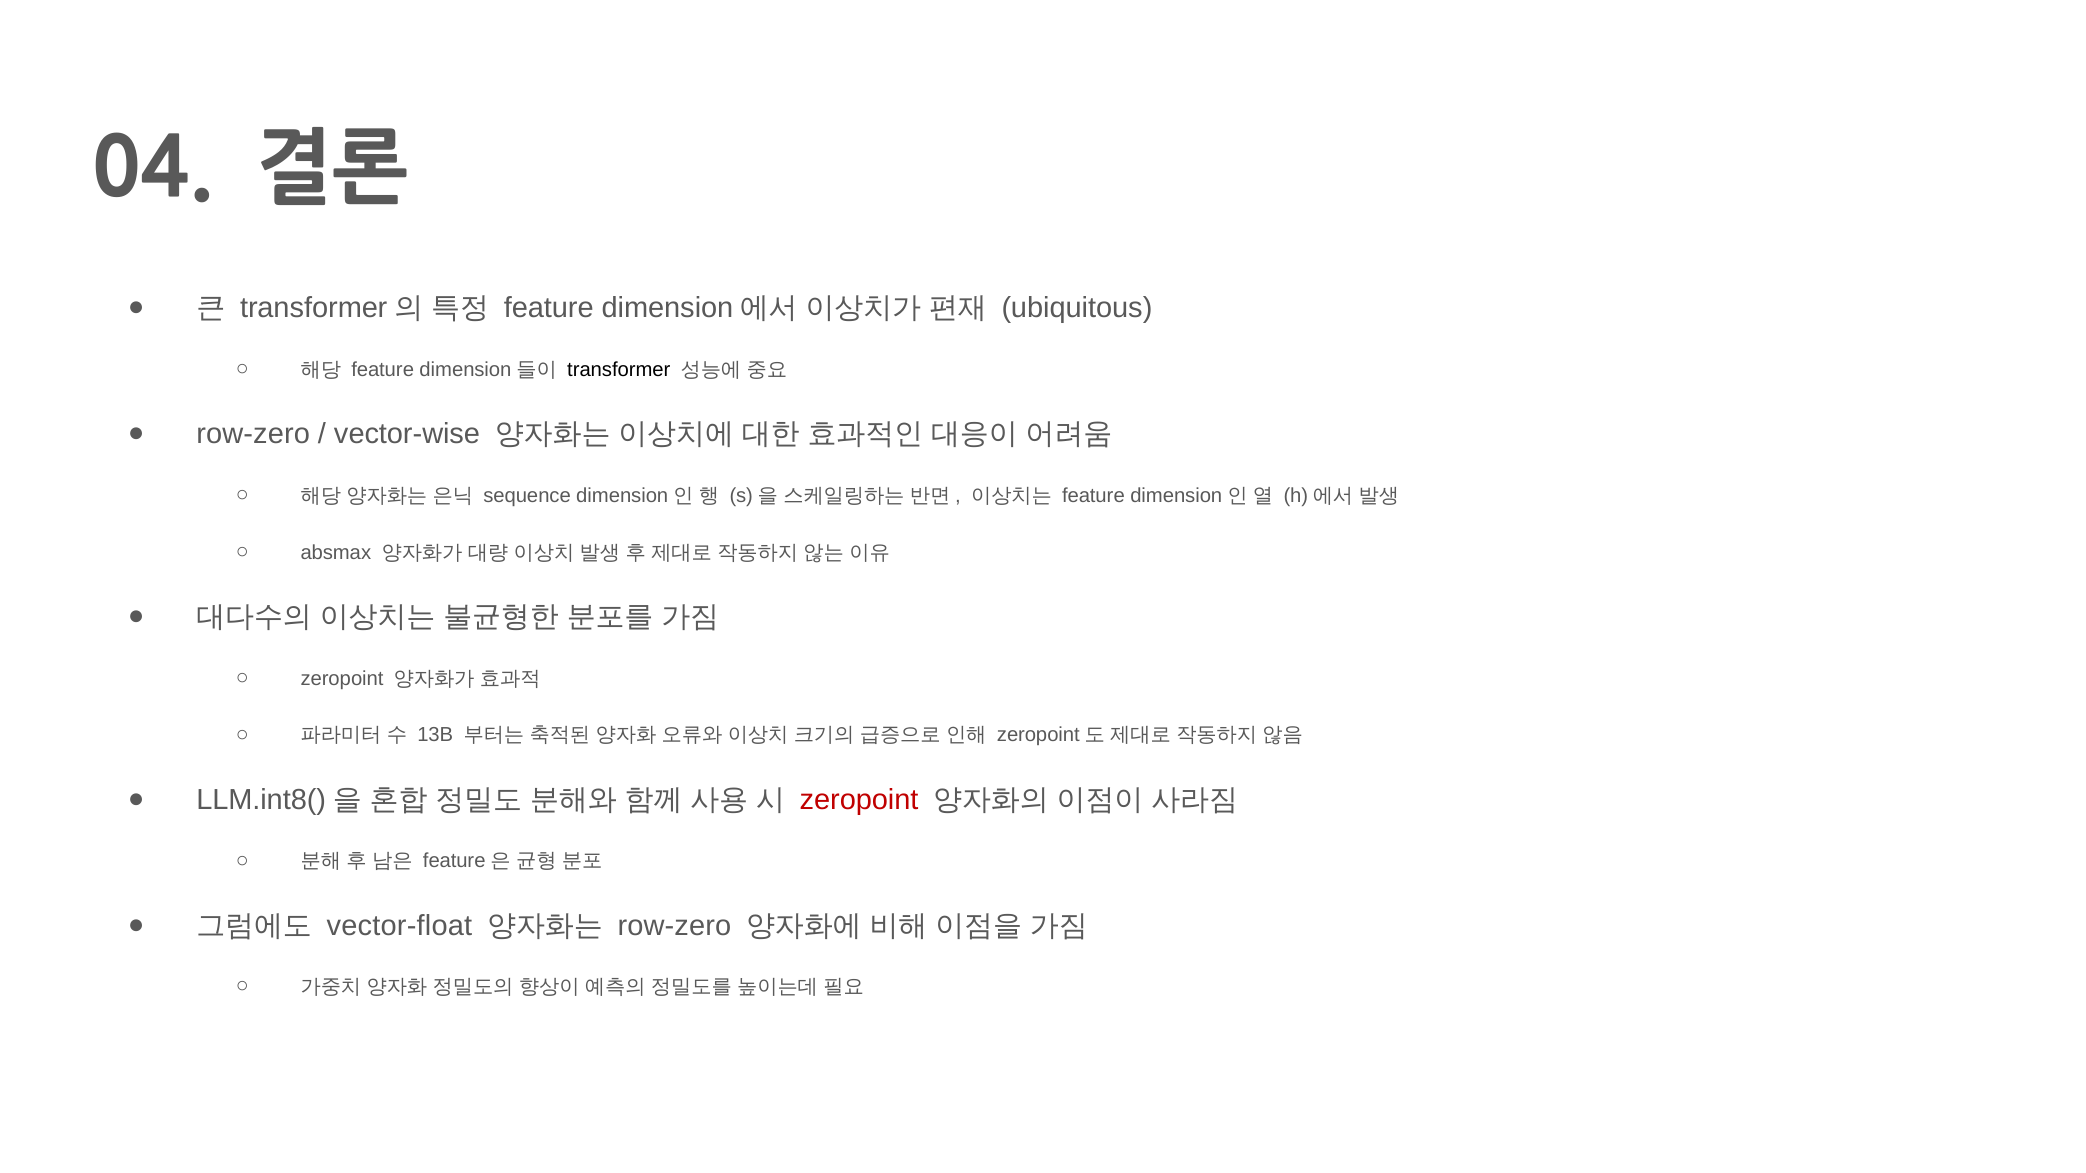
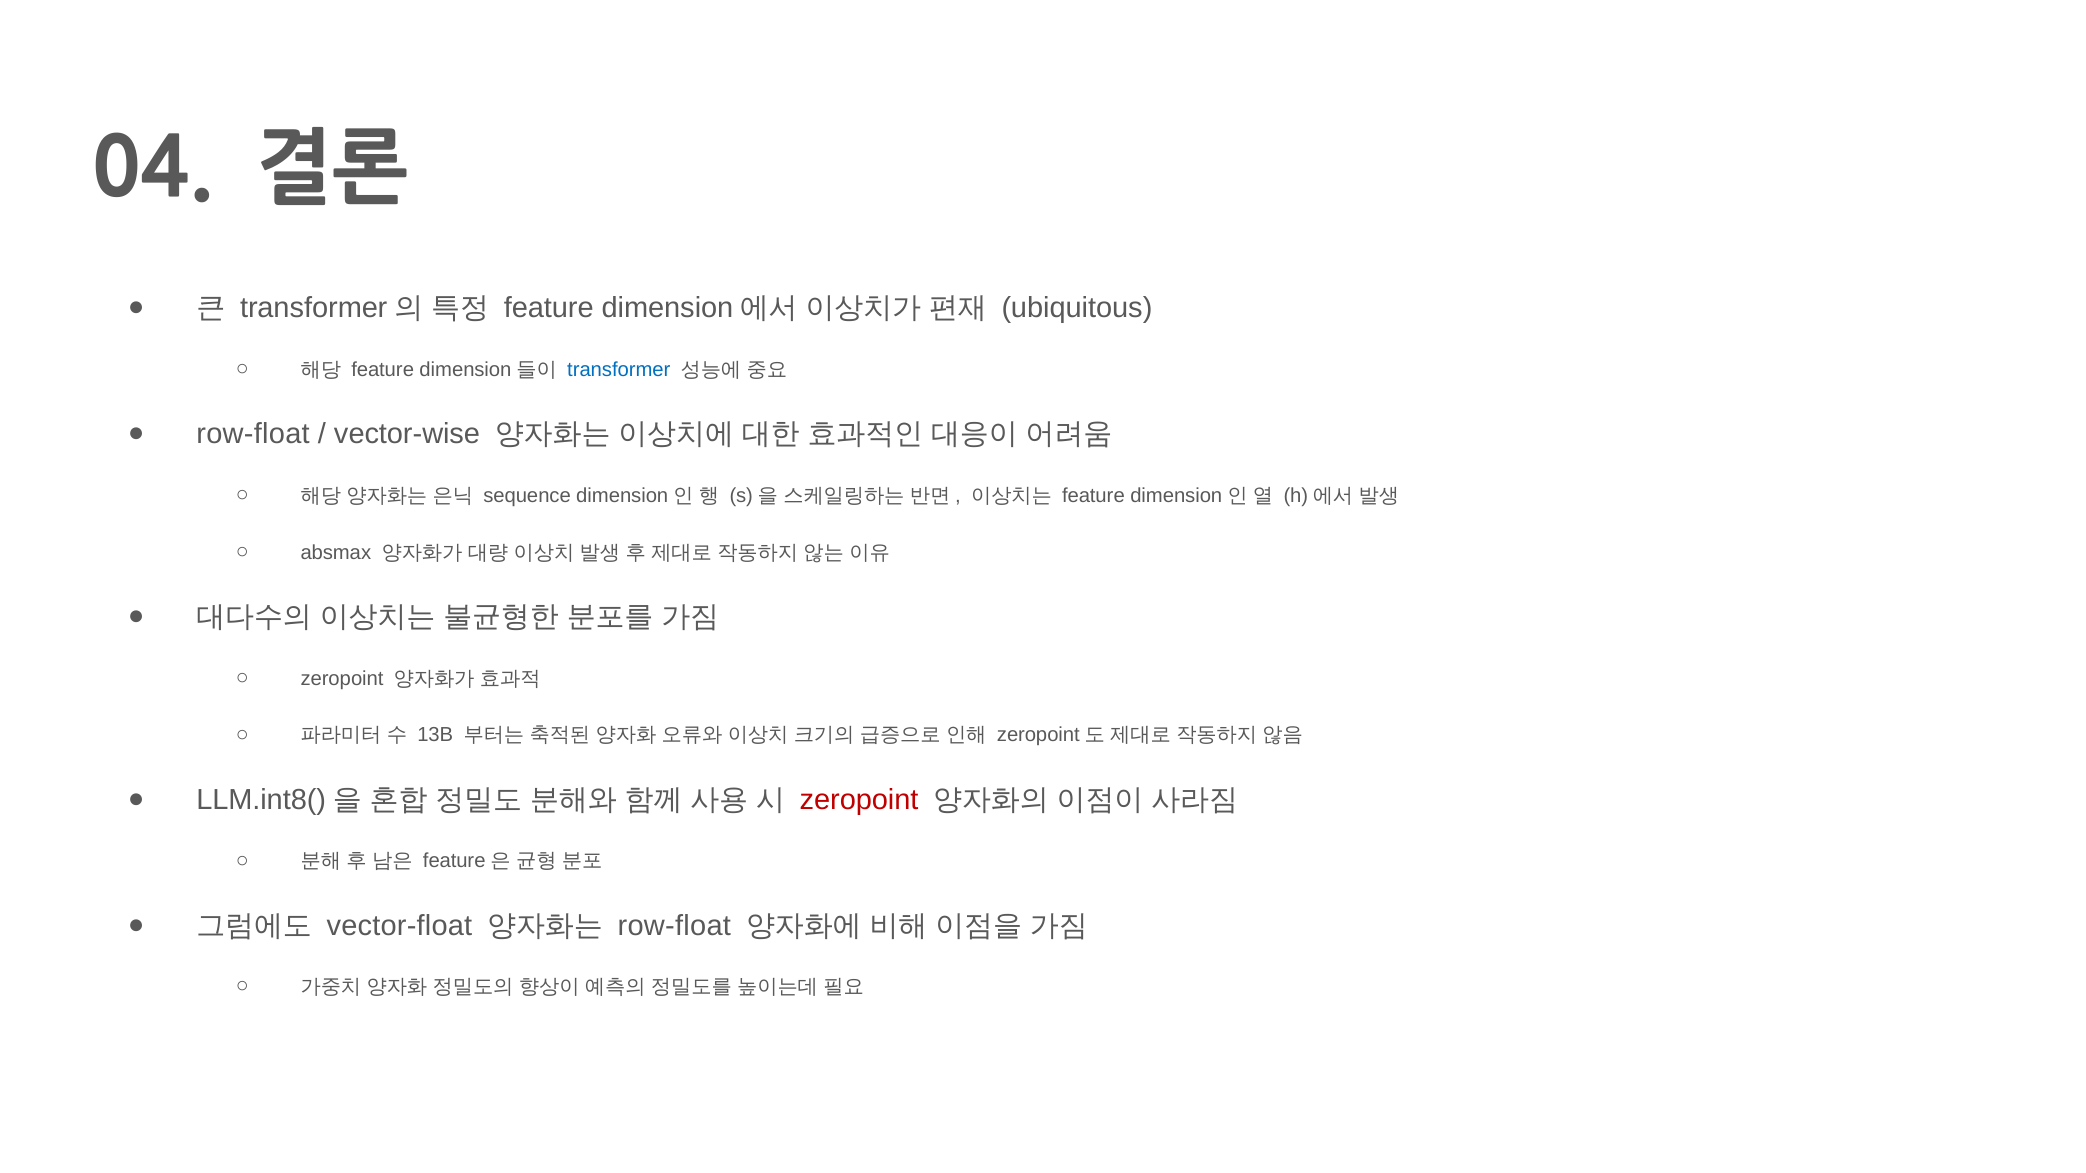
transformer at (619, 370) colour: black -> blue
row-zero at (253, 434): row-zero -> row-float
row-zero at (674, 926): row-zero -> row-float
